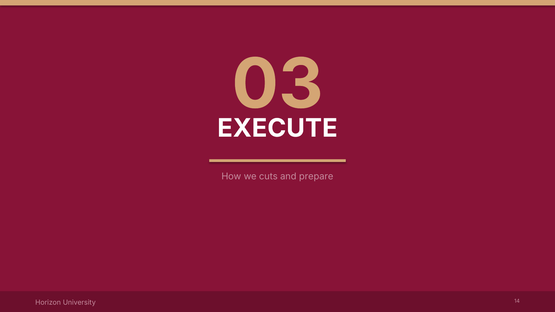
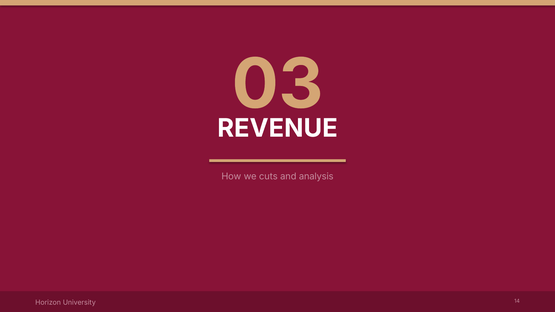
EXECUTE: EXECUTE -> REVENUE
prepare: prepare -> analysis
